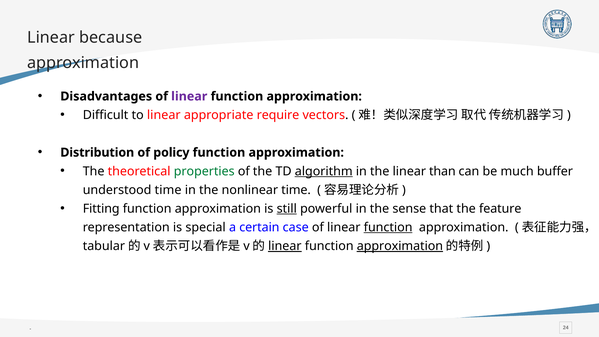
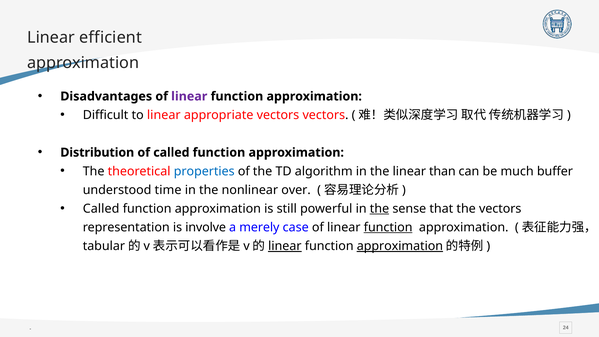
because: because -> efficient
appropriate require: require -> vectors
of policy: policy -> called
properties colour: green -> blue
algorithm underline: present -> none
nonlinear time: time -> over
Fitting at (101, 209): Fitting -> Called
still underline: present -> none
the at (379, 209) underline: none -> present
the feature: feature -> vectors
special: special -> involve
certain: certain -> merely
